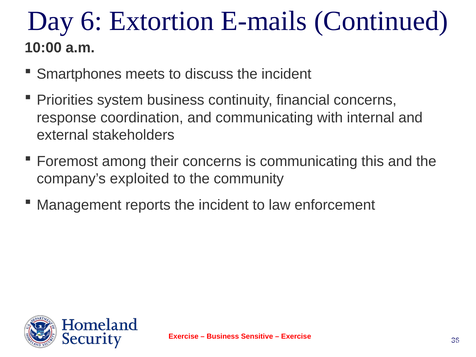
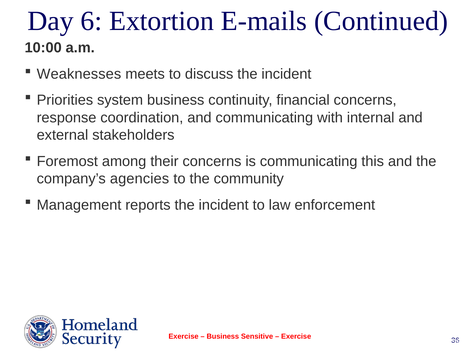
Smartphones: Smartphones -> Weaknesses
exploited: exploited -> agencies
